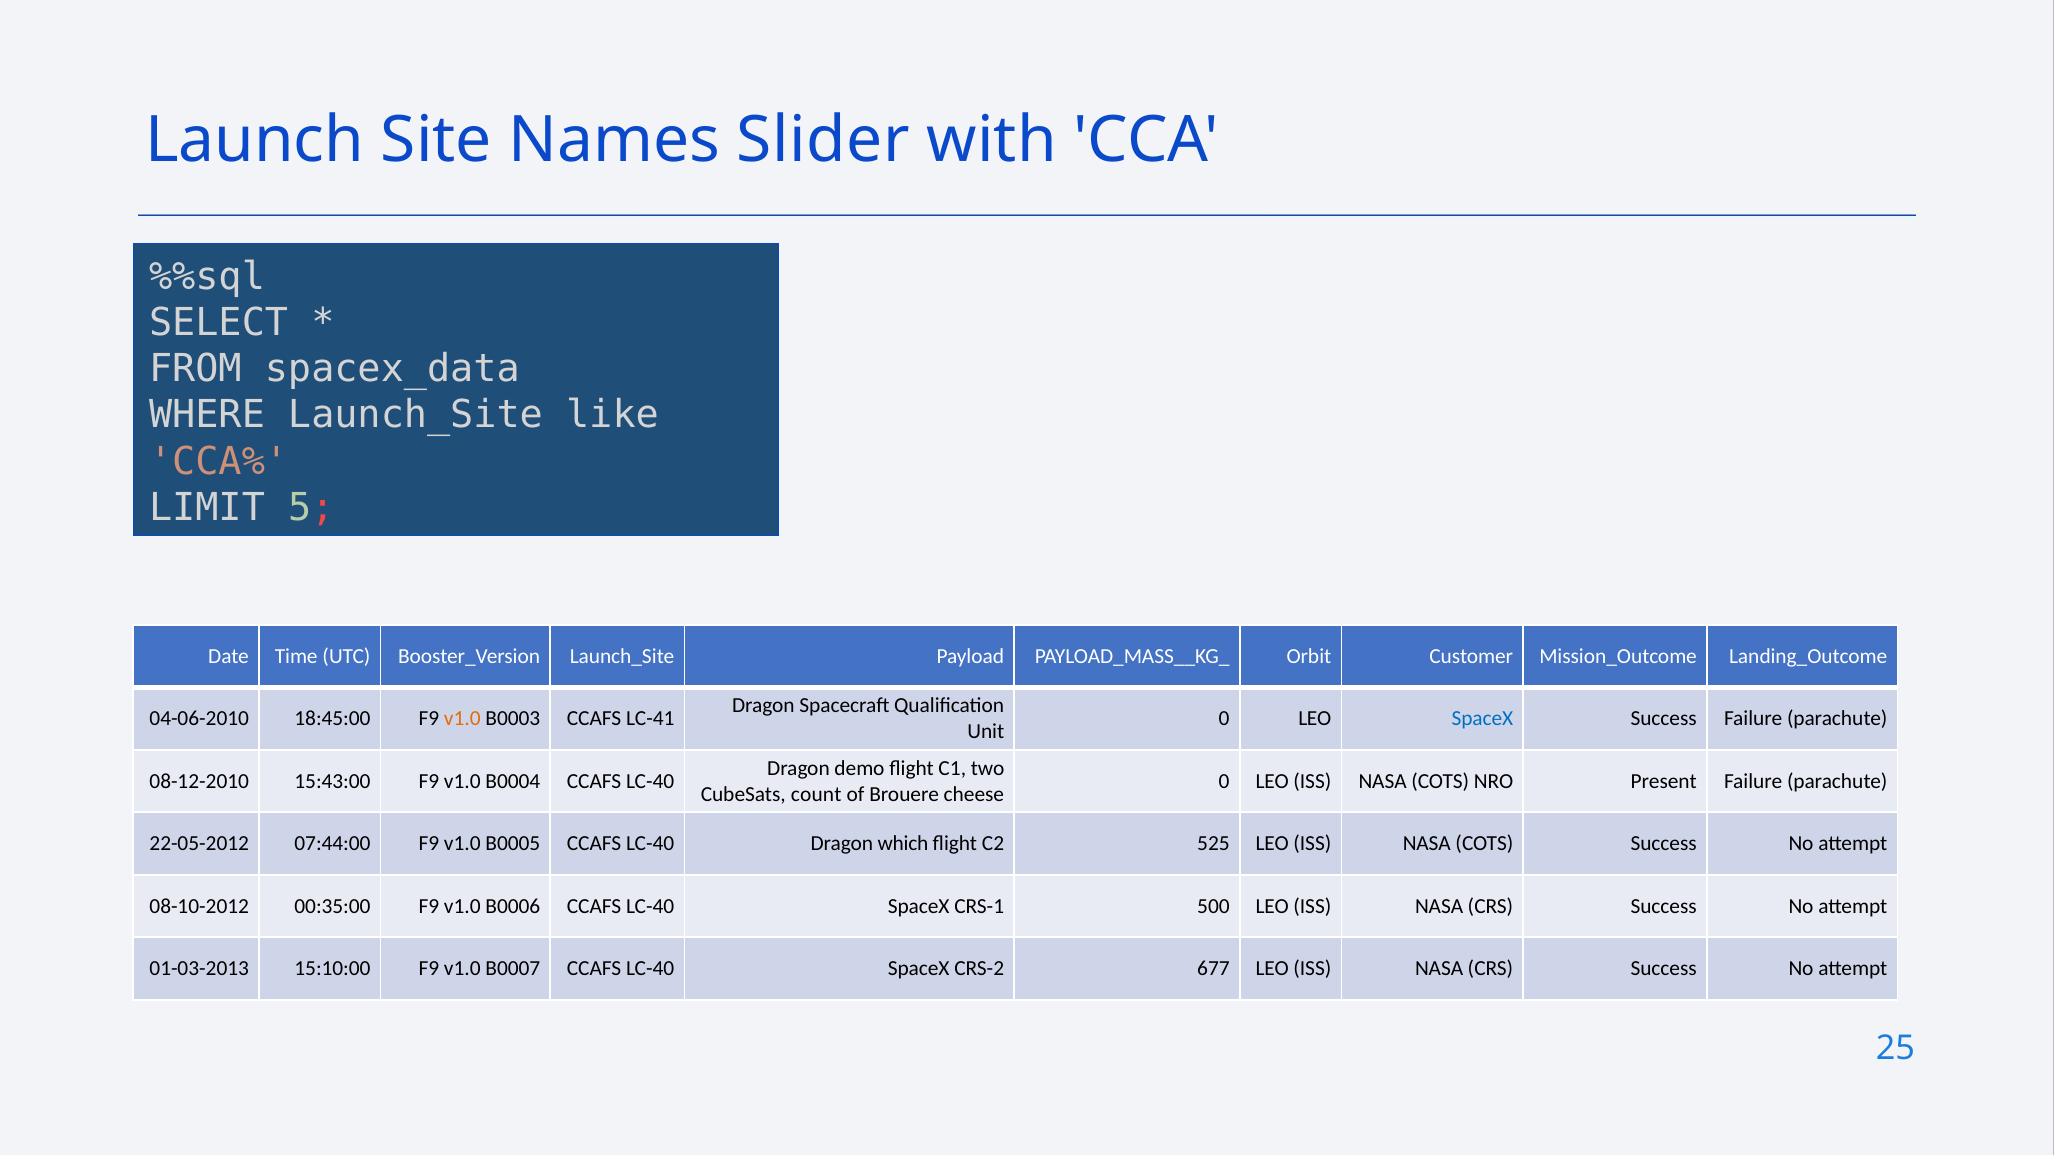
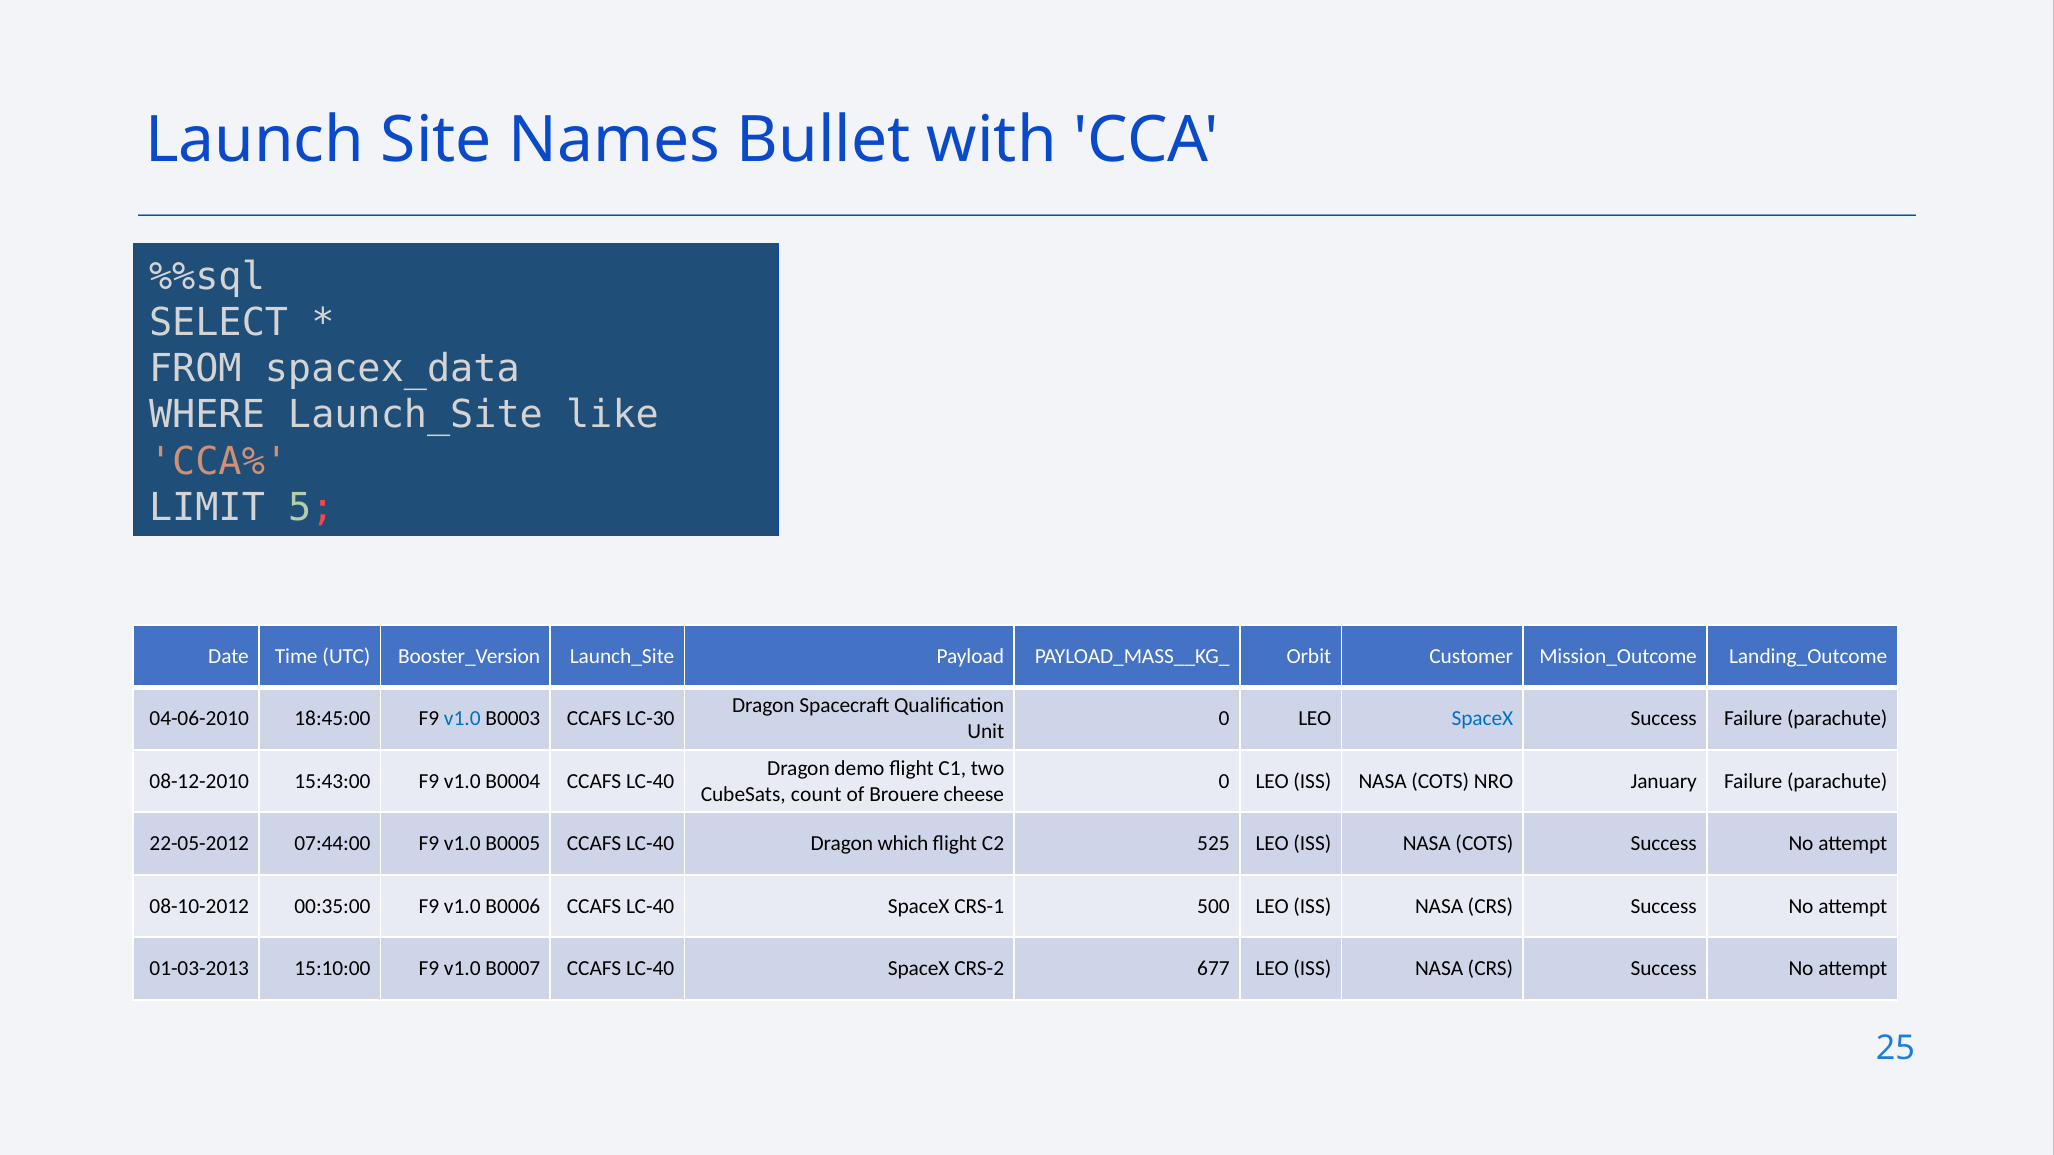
Slider: Slider -> Bullet
v1.0 at (462, 719) colour: orange -> blue
LC-41: LC-41 -> LC-30
Present: Present -> January
